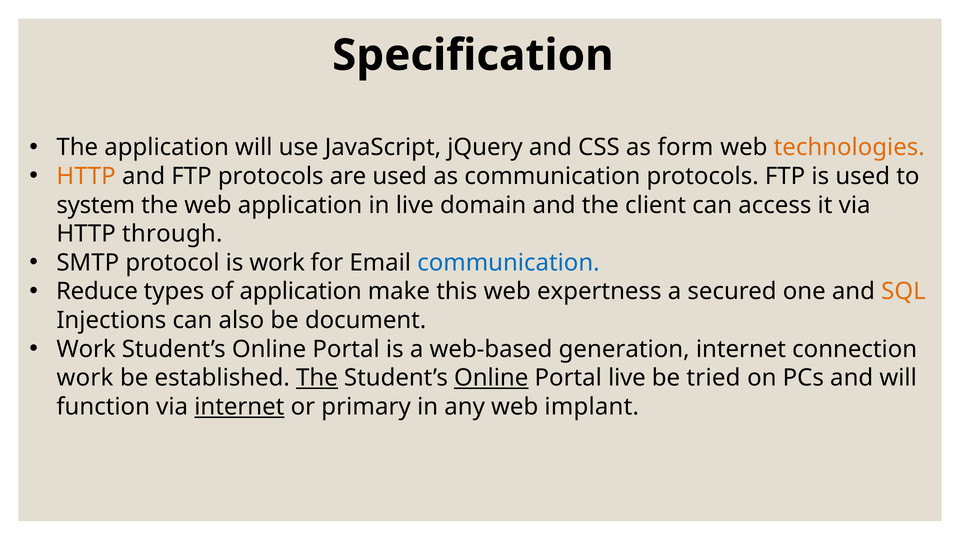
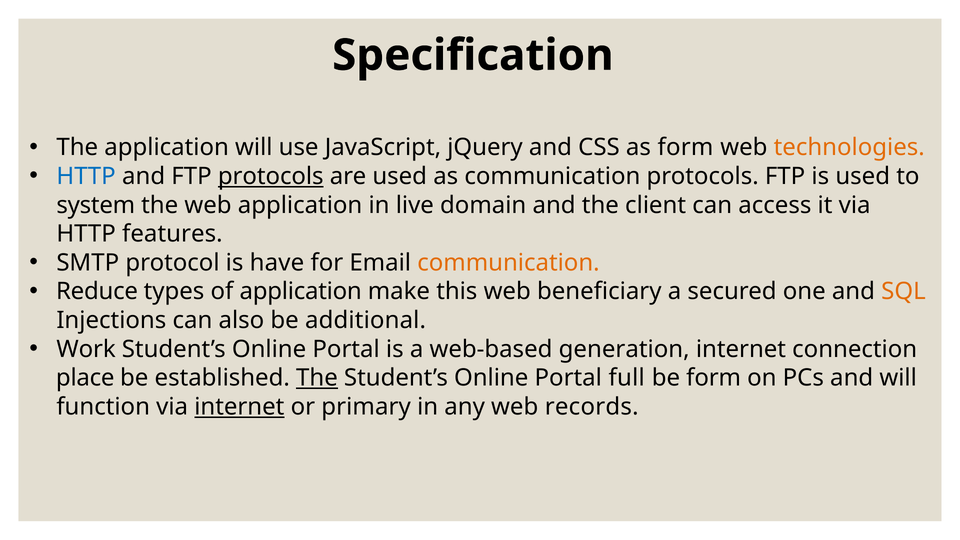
HTTP at (86, 176) colour: orange -> blue
protocols at (271, 176) underline: none -> present
through: through -> features
is work: work -> have
communication at (508, 263) colour: blue -> orange
expertness: expertness -> beneficiary
document: document -> additional
work at (85, 378): work -> place
Online at (491, 378) underline: present -> none
Portal live: live -> full
be tried: tried -> form
implant: implant -> records
